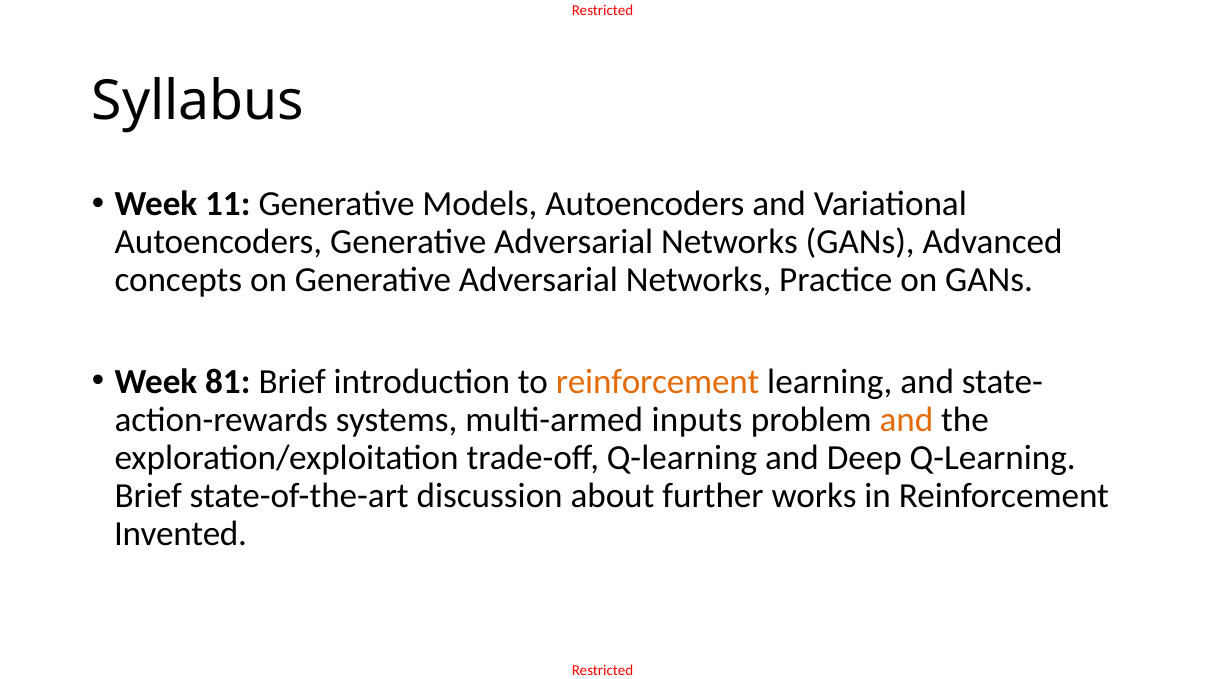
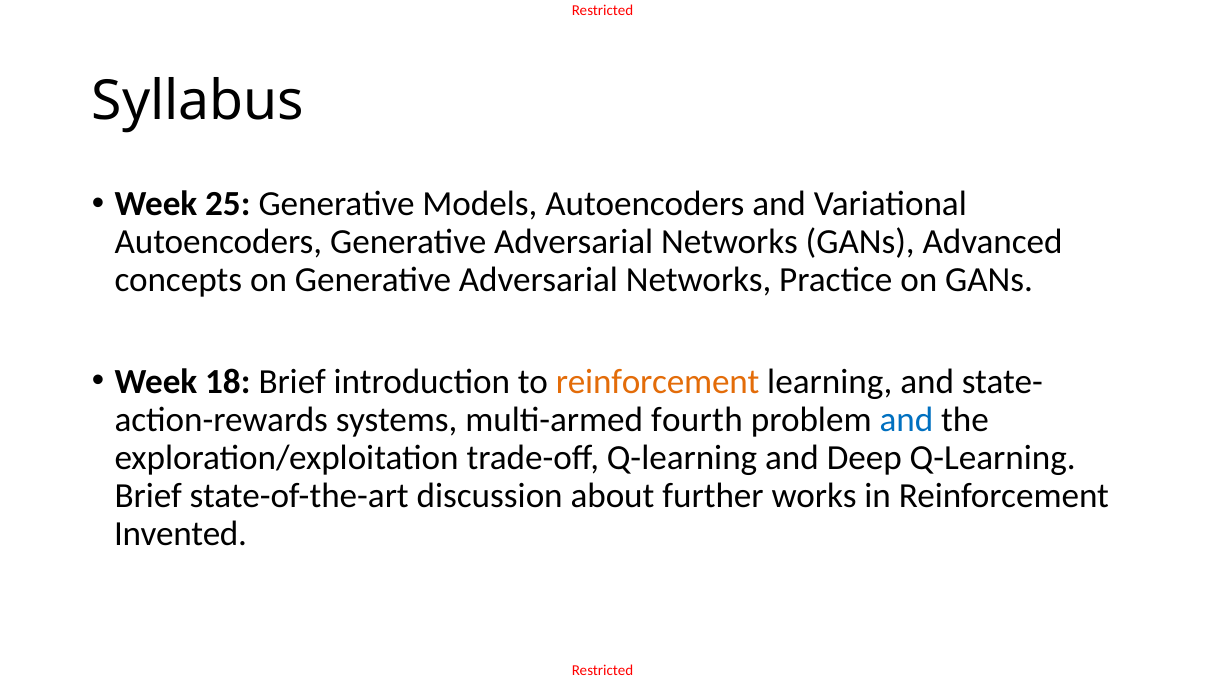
11: 11 -> 25
81: 81 -> 18
inputs: inputs -> fourth
and at (906, 419) colour: orange -> blue
